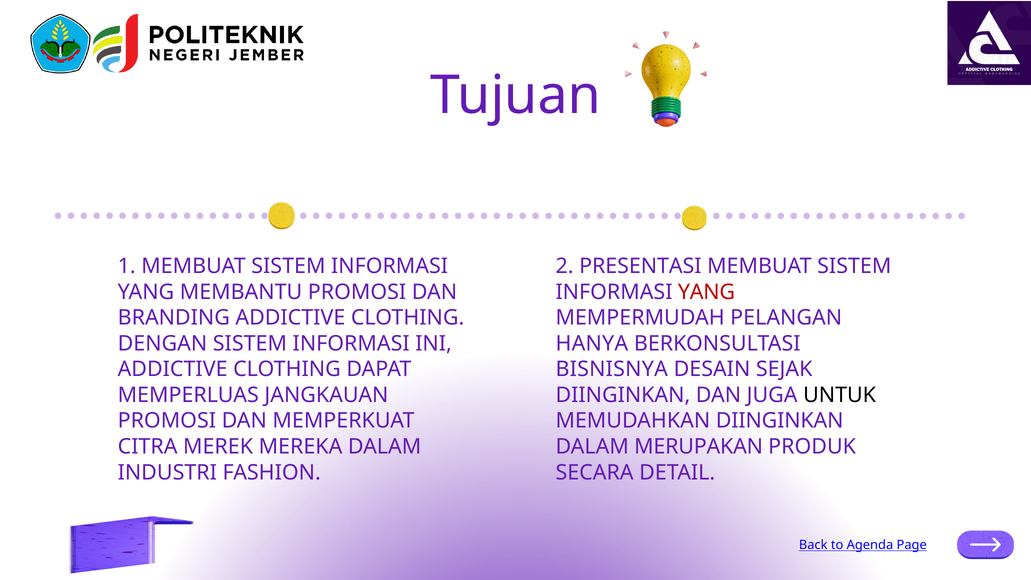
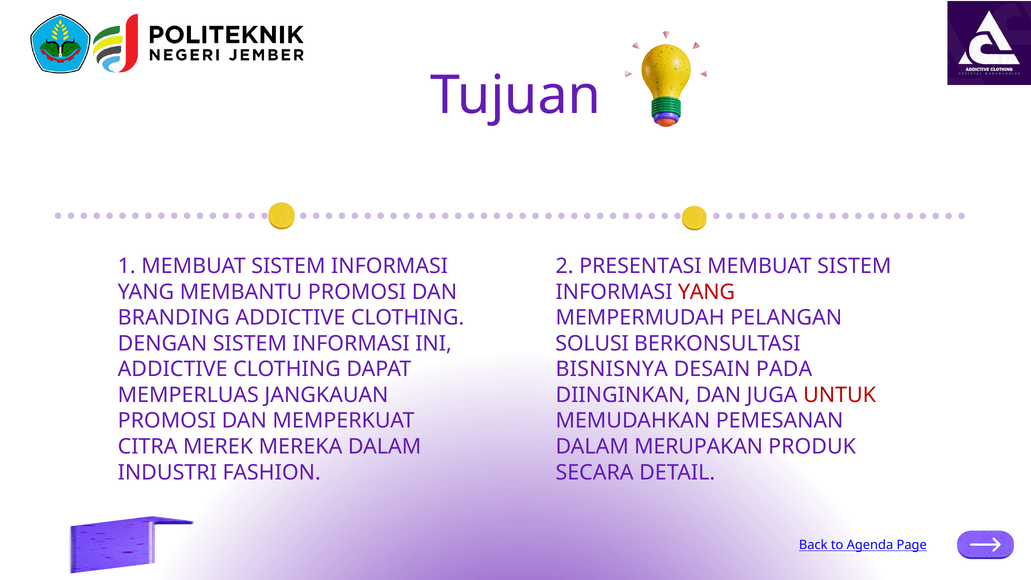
HANYA: HANYA -> SOLUSI
SEJAK: SEJAK -> PADA
UNTUK colour: black -> red
MEMUDAHKAN DIINGINKAN: DIINGINKAN -> PEMESANAN
